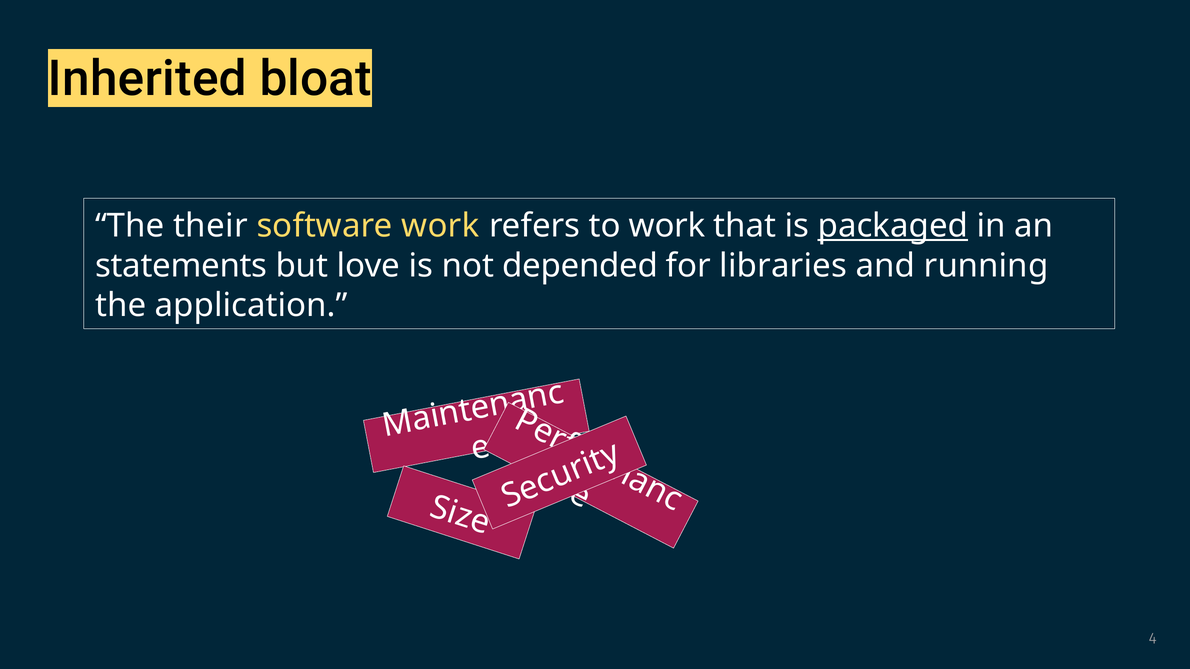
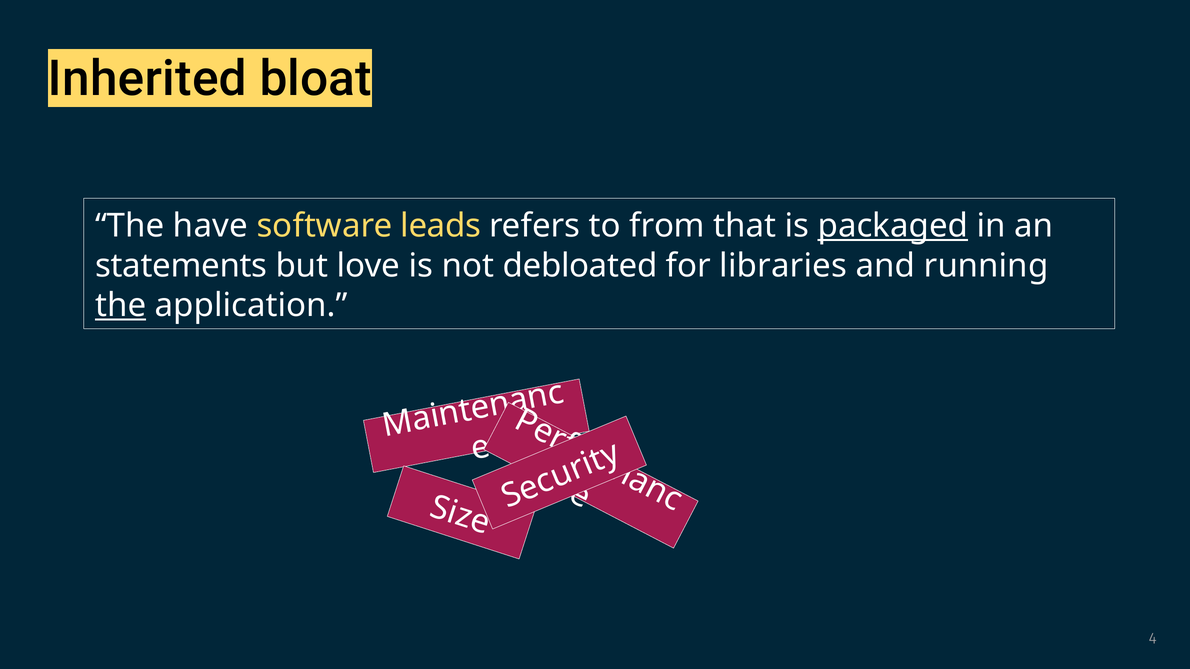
their: their -> have
software work: work -> leads
to work: work -> from
depended: depended -> debloated
the at (121, 305) underline: none -> present
